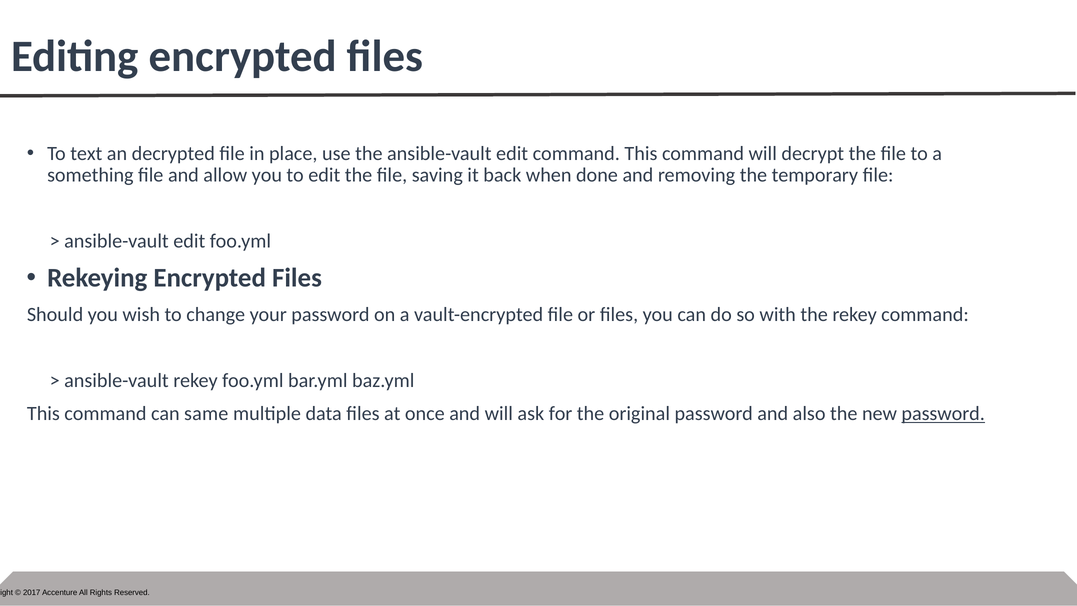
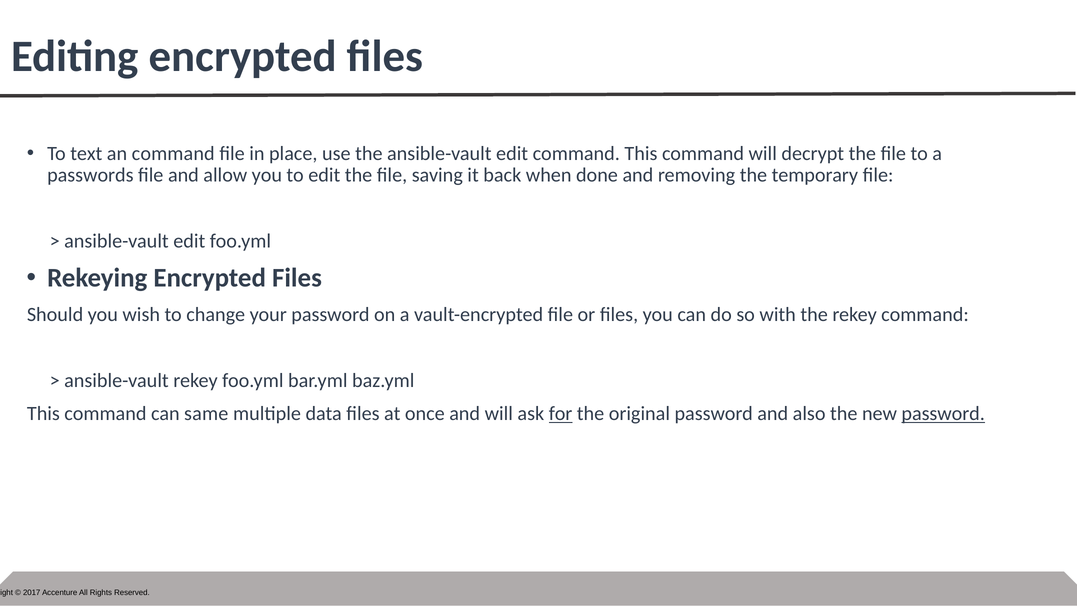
an decrypted: decrypted -> command
something: something -> passwords
for underline: none -> present
